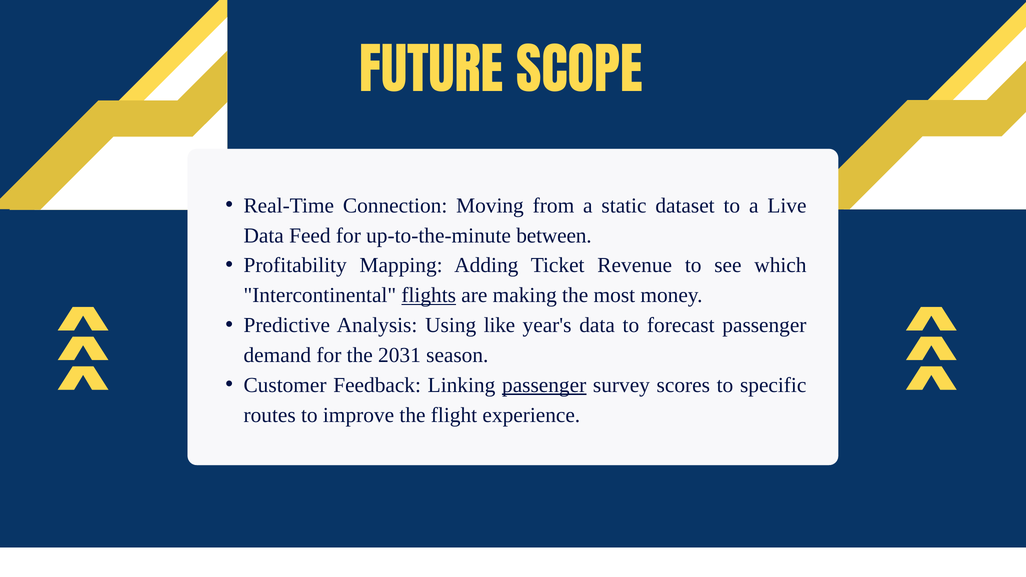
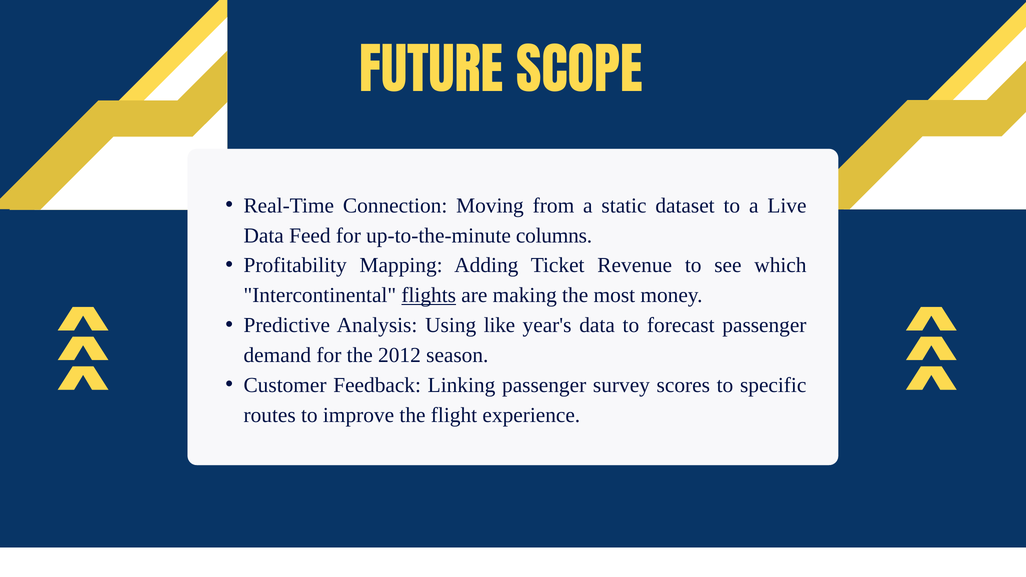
between: between -> columns
2031: 2031 -> 2012
passenger at (544, 385) underline: present -> none
